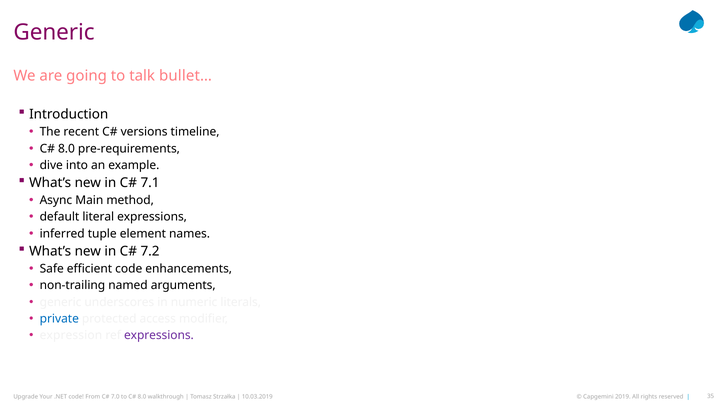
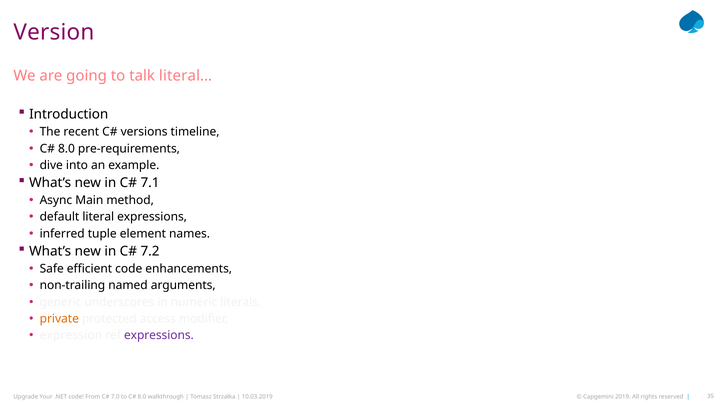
Generic at (54, 32): Generic -> Version
bullet…: bullet… -> literal…
private colour: blue -> orange
